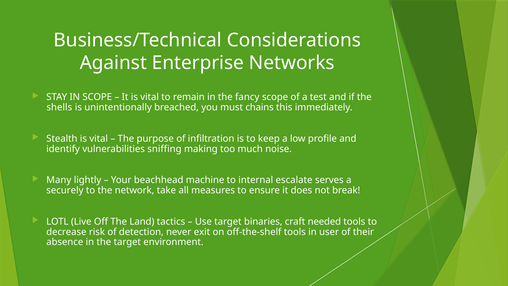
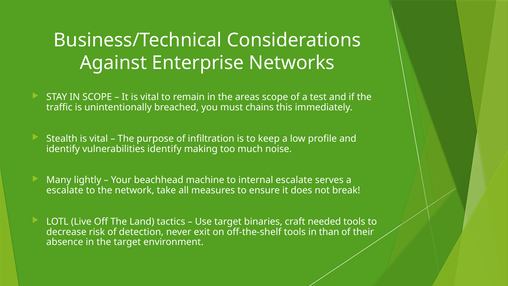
fancy: fancy -> areas
shells: shells -> traffic
vulnerabilities sniffing: sniffing -> identify
securely at (65, 190): securely -> escalate
user: user -> than
